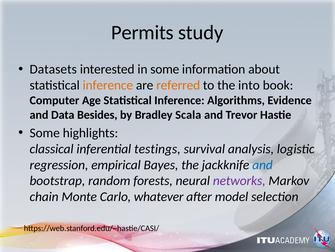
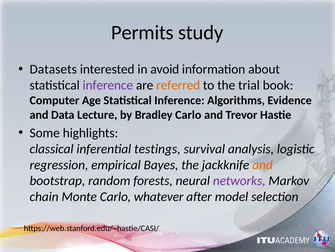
in some: some -> avoid
inference at (108, 85) colour: orange -> purple
into: into -> trial
Besides: Besides -> Lecture
Bradley Scala: Scala -> Carlo
and at (262, 164) colour: blue -> orange
